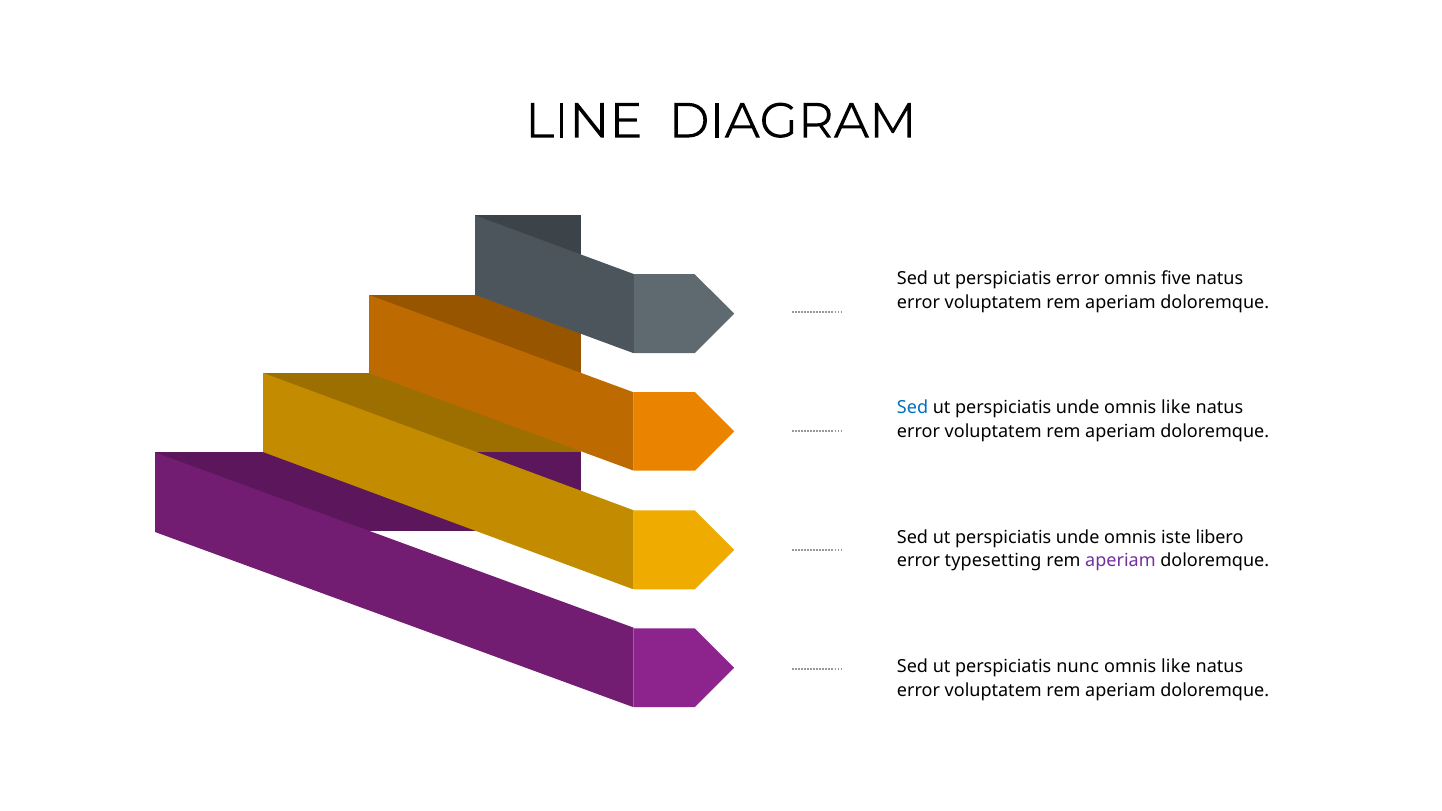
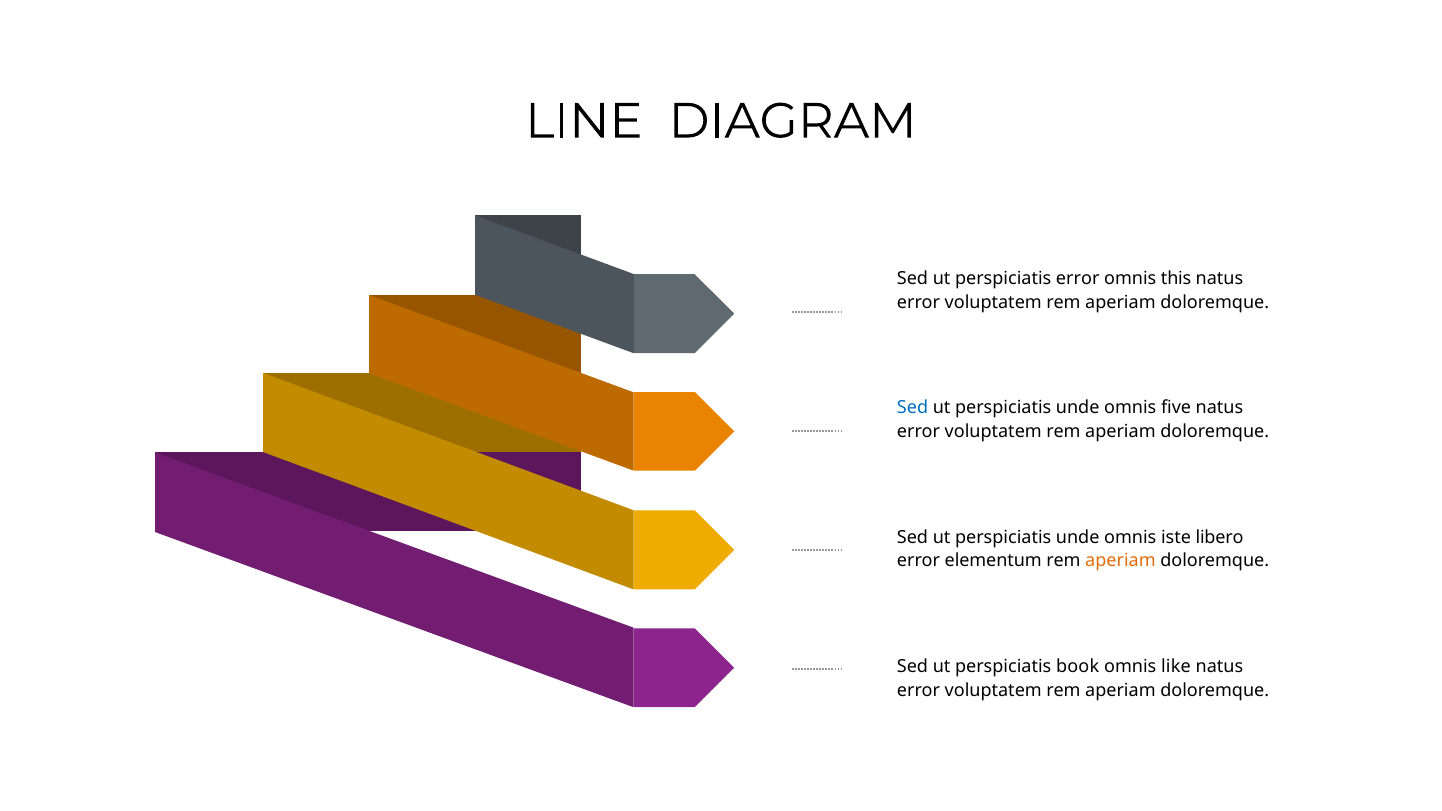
five: five -> this
unde omnis like: like -> five
typesetting: typesetting -> elementum
aperiam at (1120, 561) colour: purple -> orange
nunc: nunc -> book
